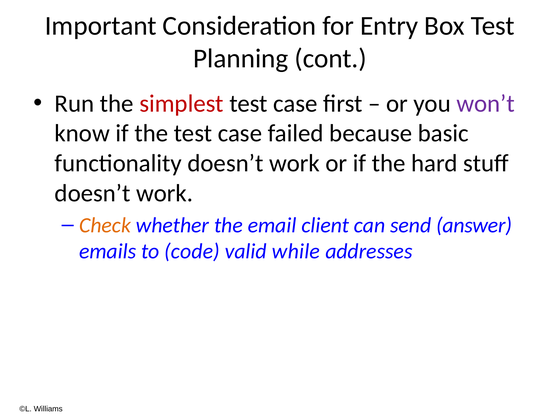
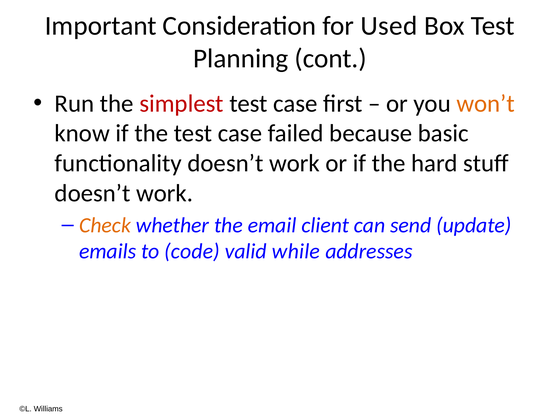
Entry: Entry -> Used
won’t colour: purple -> orange
answer: answer -> update
